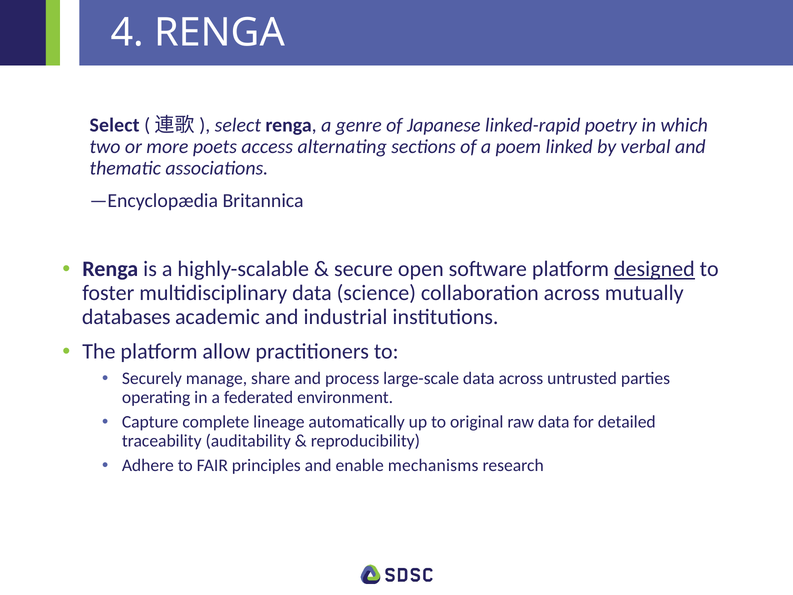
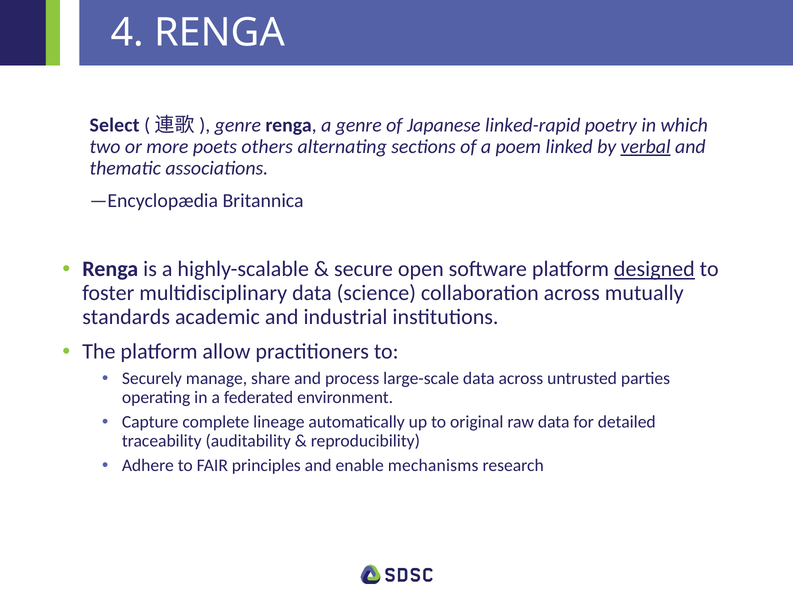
select at (238, 125): select -> genre
access: access -> others
verbal underline: none -> present
databases: databases -> standards
